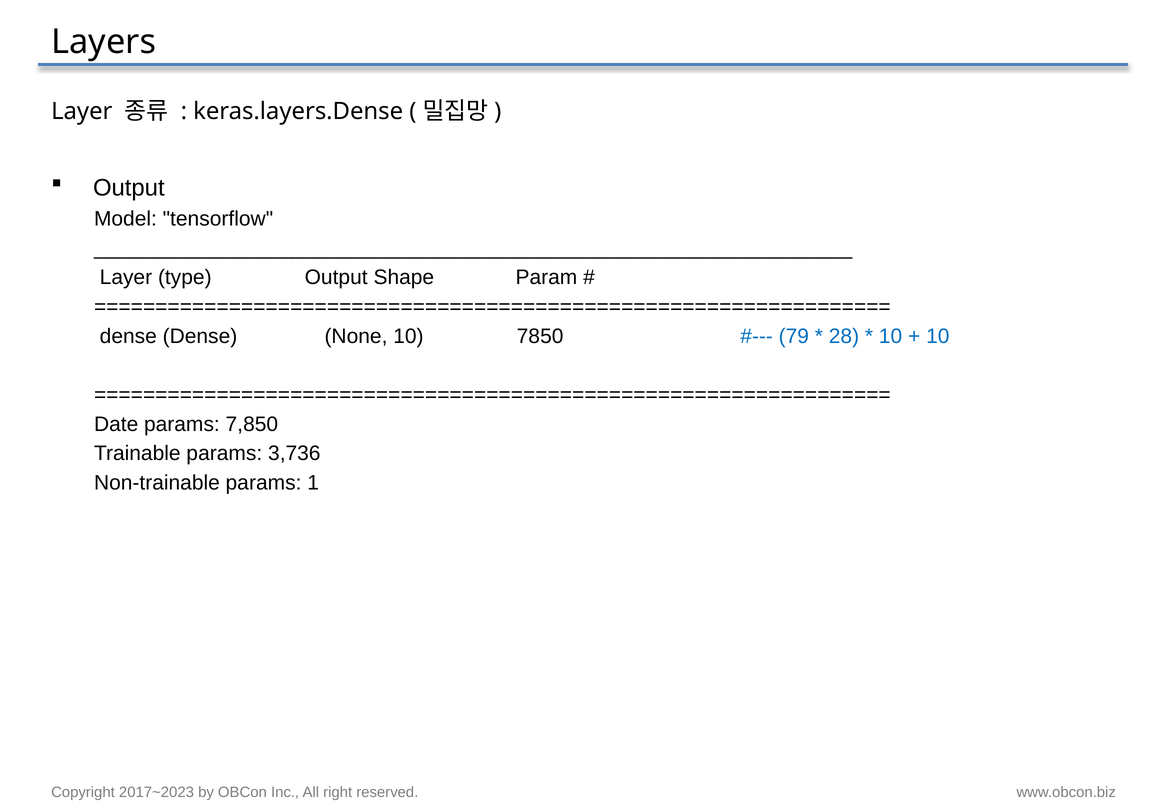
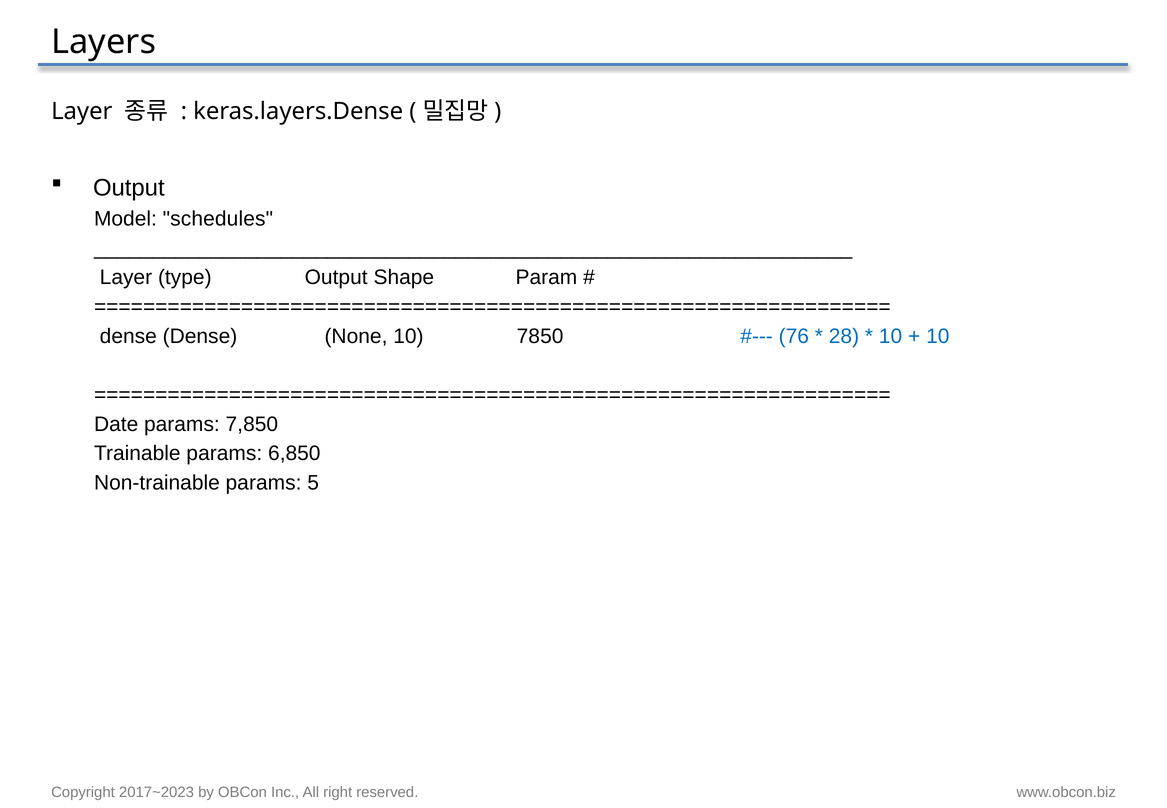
tensorflow: tensorflow -> schedules
79: 79 -> 76
3,736: 3,736 -> 6,850
1: 1 -> 5
